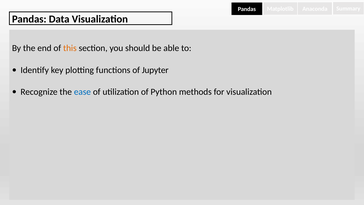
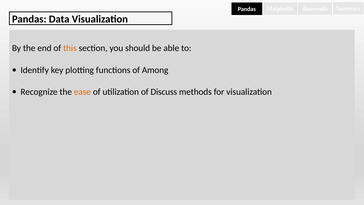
Jupyter: Jupyter -> Among
ease colour: blue -> orange
Python: Python -> Discuss
